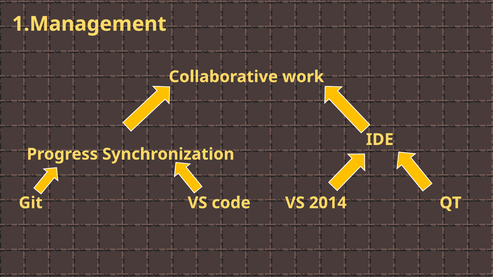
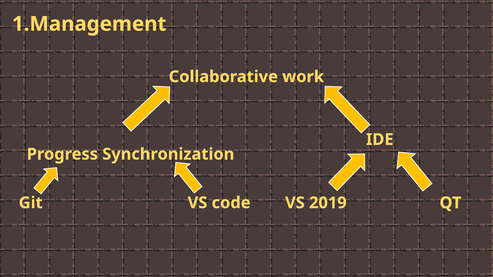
2014: 2014 -> 2019
